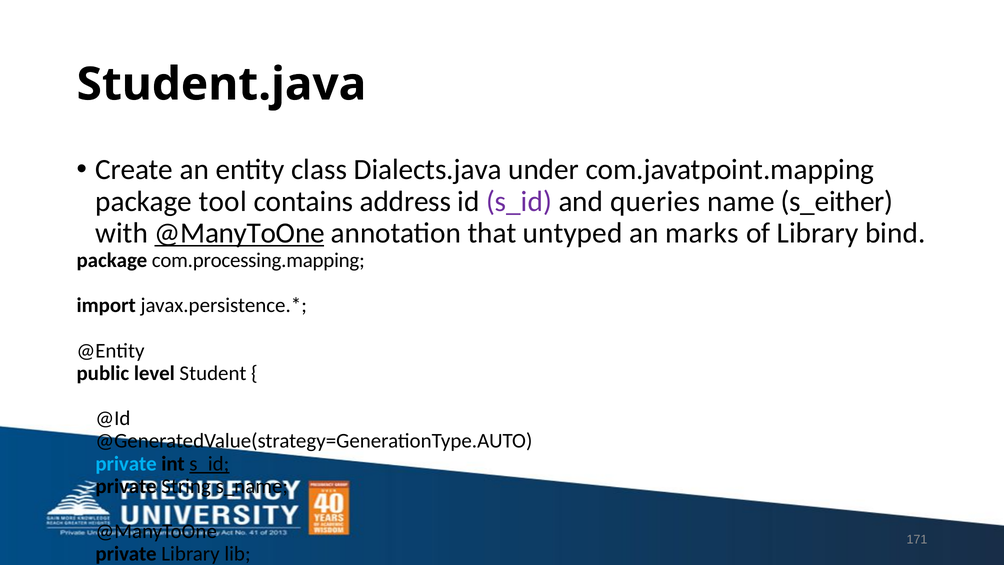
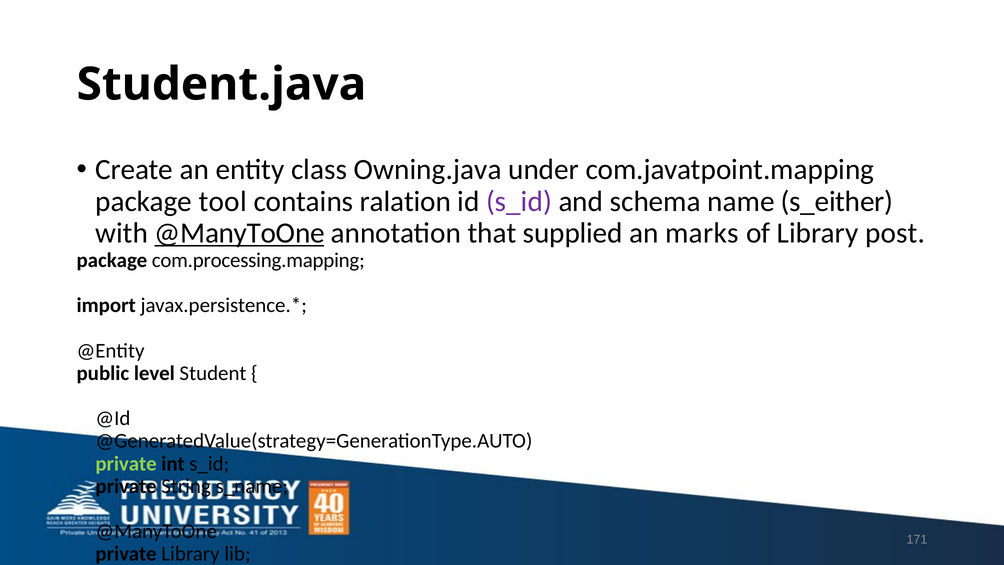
Dialects.java: Dialects.java -> Owning.java
address: address -> ralation
queries: queries -> schema
untyped: untyped -> supplied
bind: bind -> post
private at (126, 463) colour: light blue -> light green
s_id at (209, 463) underline: present -> none
